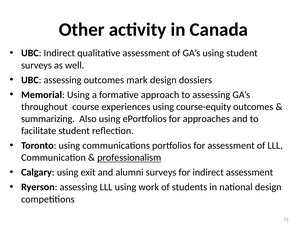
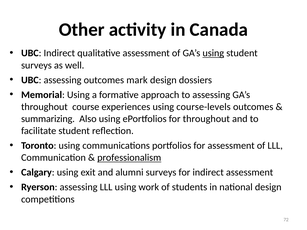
using at (213, 53) underline: none -> present
course-equity: course-equity -> course-levels
for approaches: approaches -> throughout
